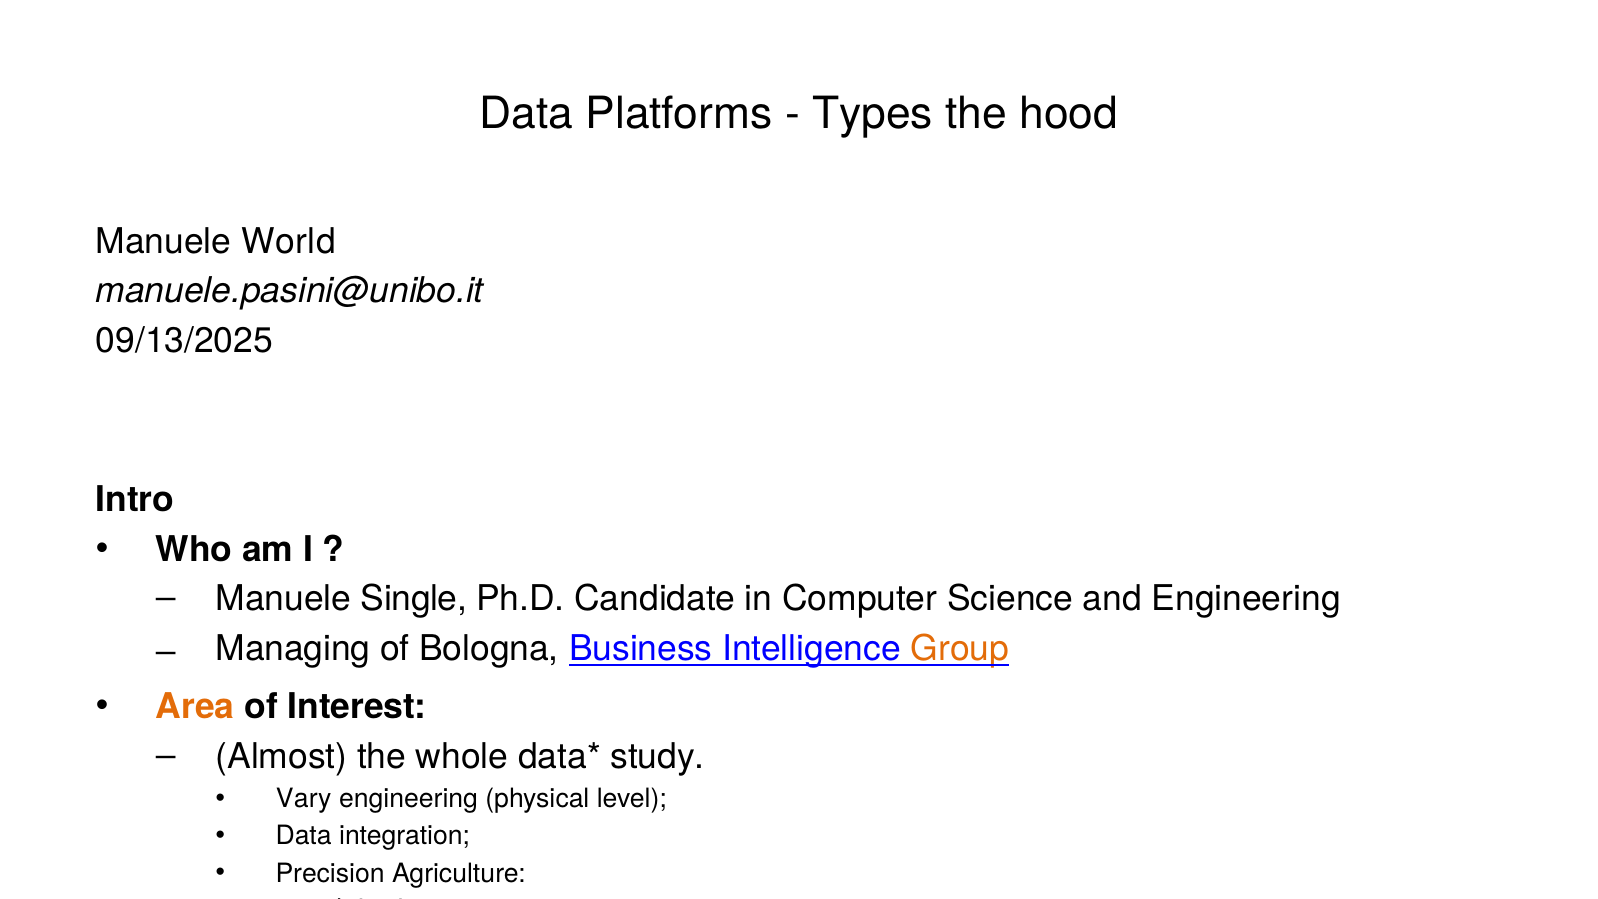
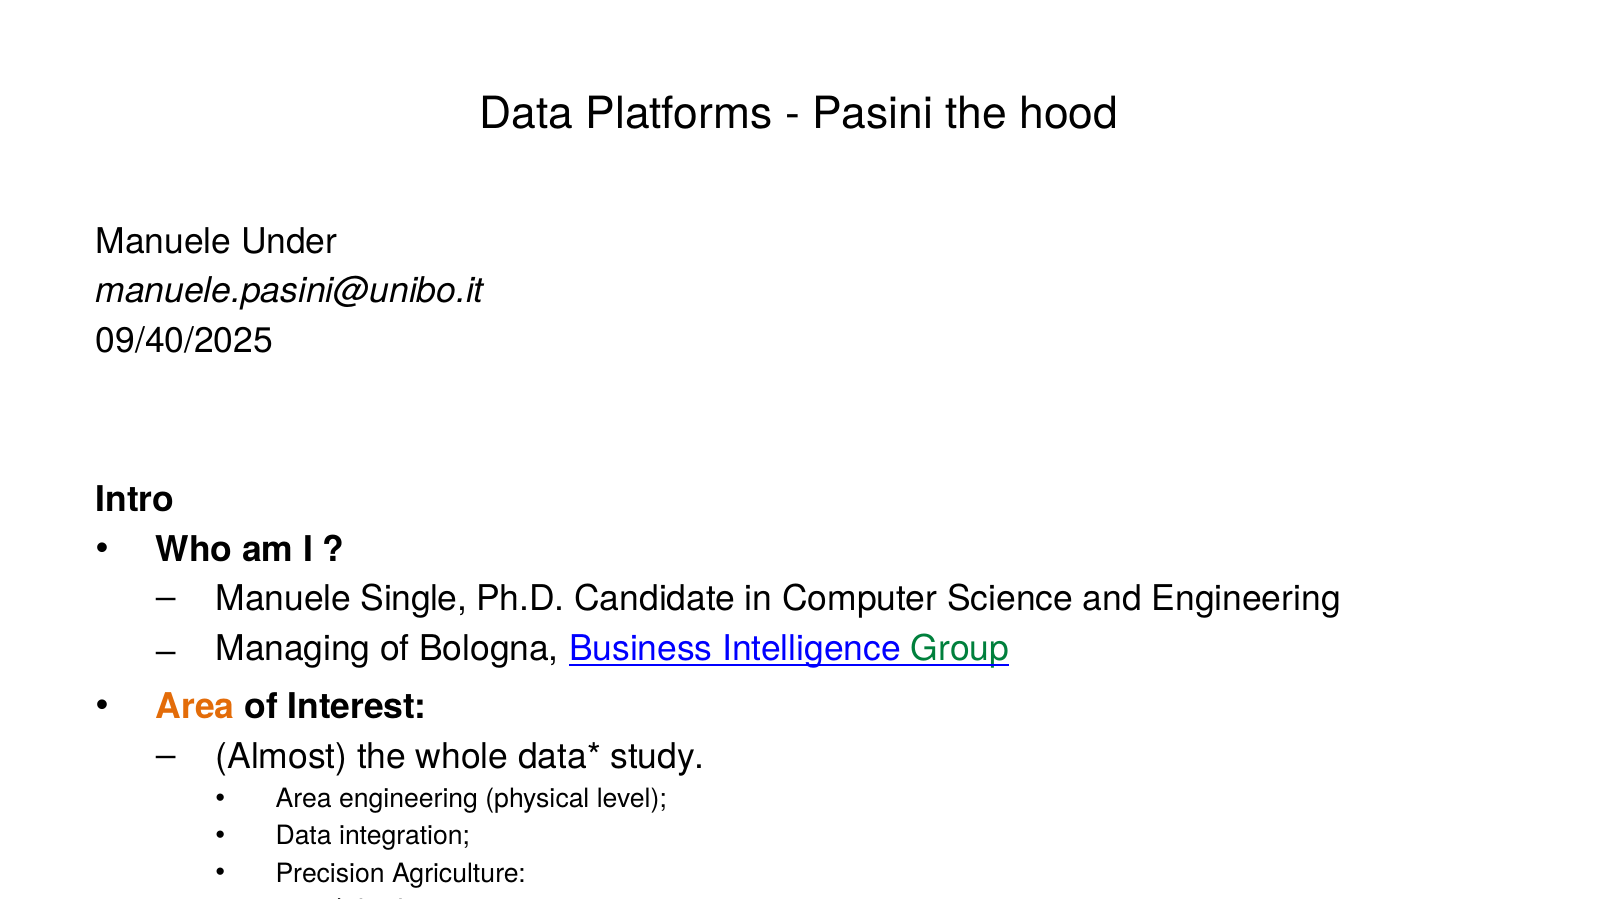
Types: Types -> Pasini
World: World -> Under
09/13/2025: 09/13/2025 -> 09/40/2025
Group colour: orange -> green
Vary at (304, 799): Vary -> Area
